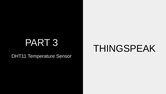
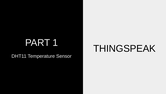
3: 3 -> 1
